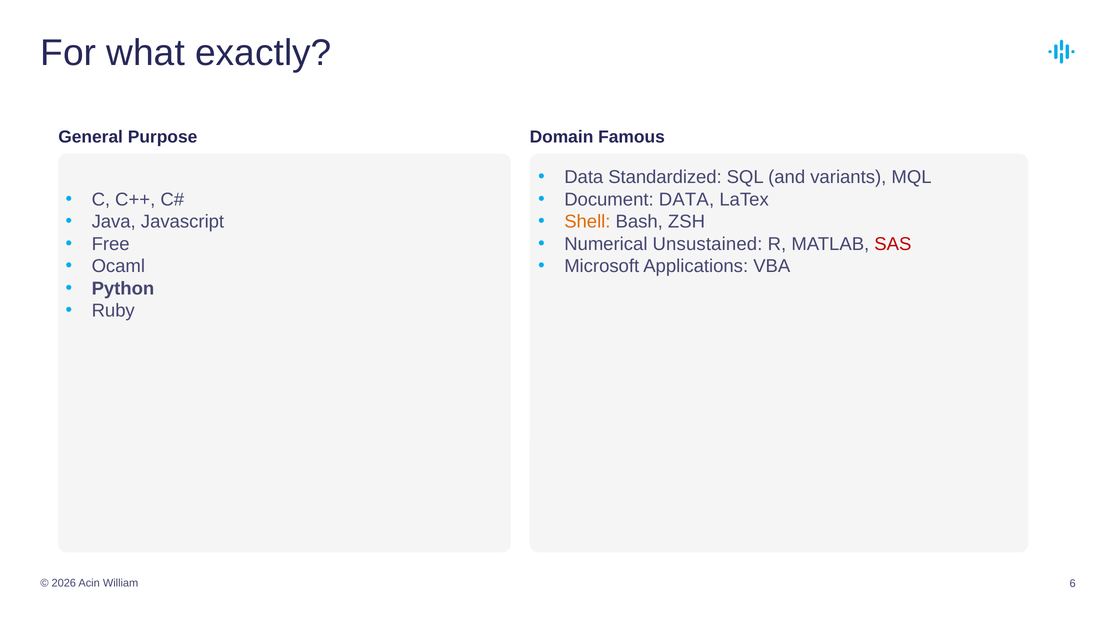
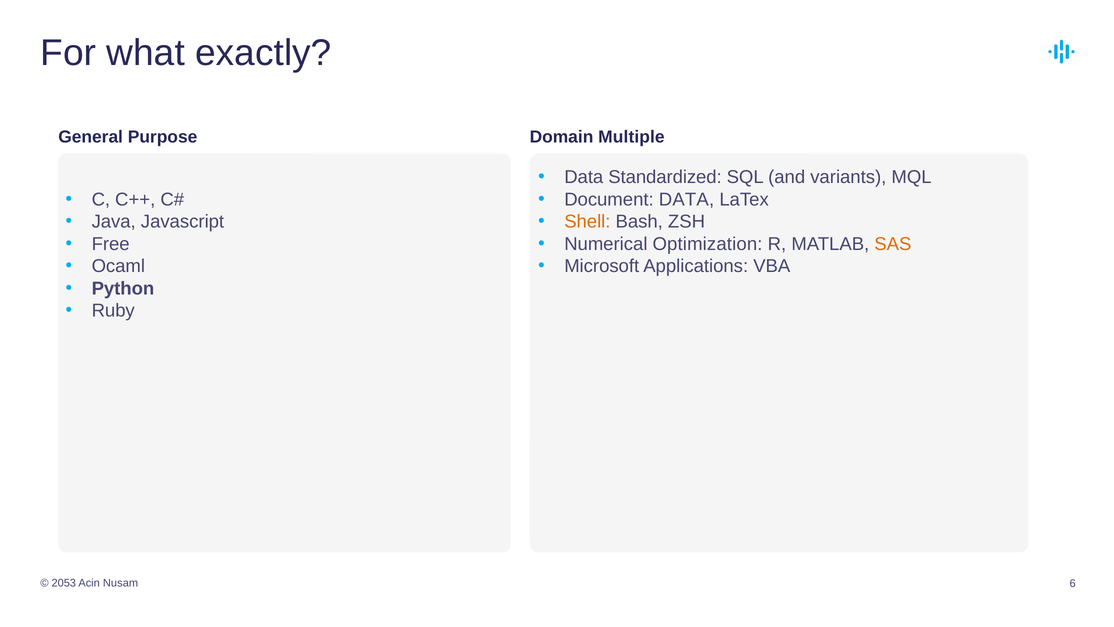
Famous: Famous -> Multiple
Unsustained: Unsustained -> Optimization
SAS colour: red -> orange
2026: 2026 -> 2053
William: William -> Nusam
